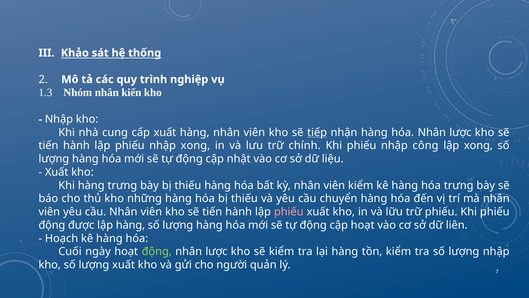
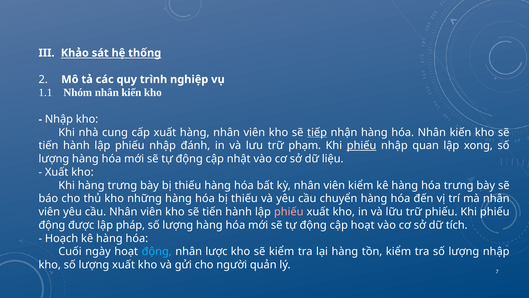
1.3: 1.3 -> 1.1
hóa Nhân lược: lược -> kiến
nhập xong: xong -> đánh
chính: chính -> phạm
phiếu at (362, 145) underline: none -> present
công: công -> quan
lập hàng: hàng -> pháp
liên: liên -> tích
động at (157, 251) colour: light green -> light blue
